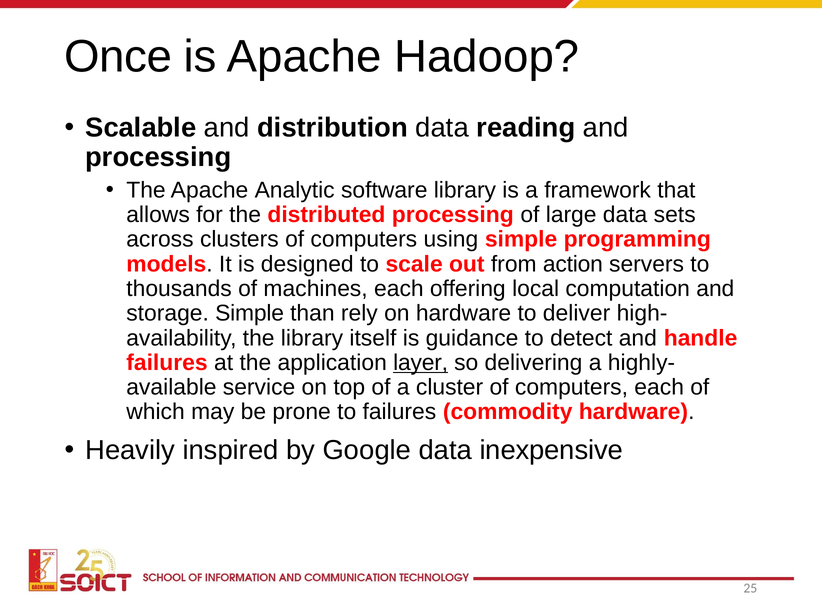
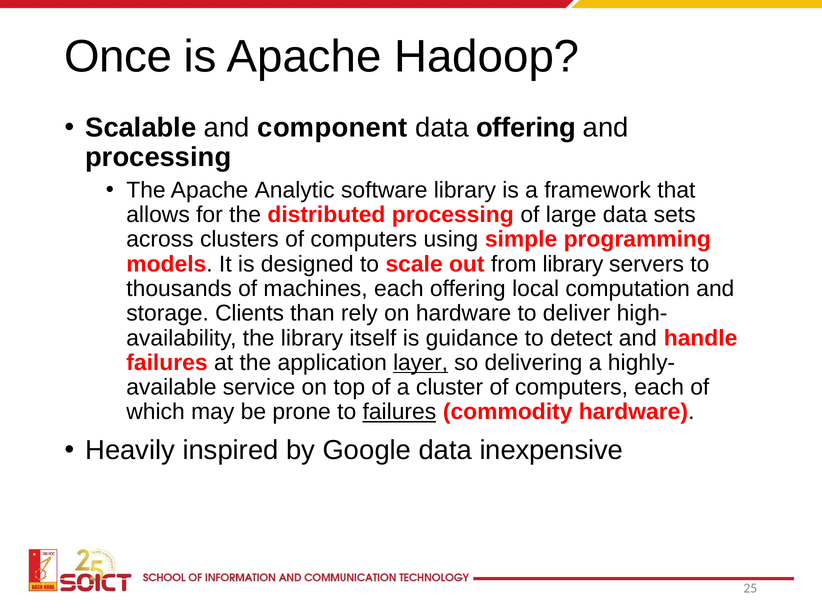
distribution: distribution -> component
data reading: reading -> offering
from action: action -> library
storage Simple: Simple -> Clients
failures at (399, 412) underline: none -> present
